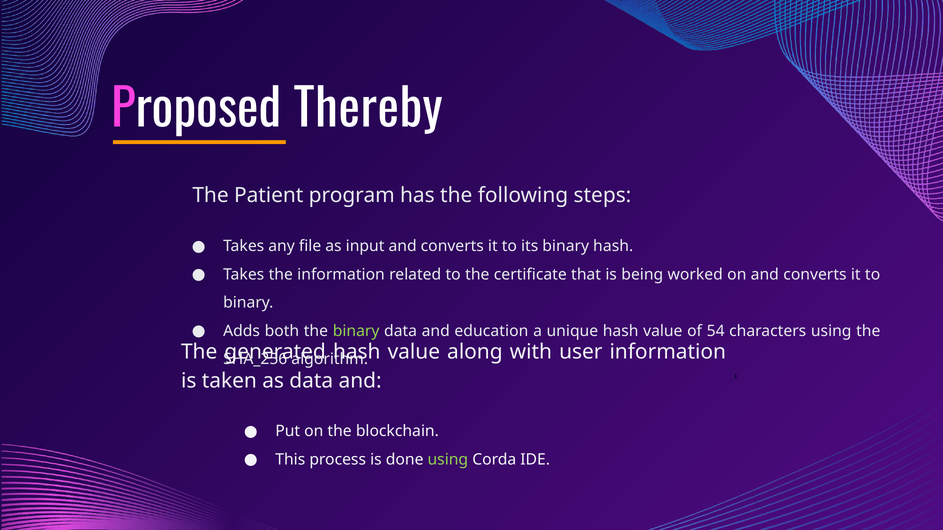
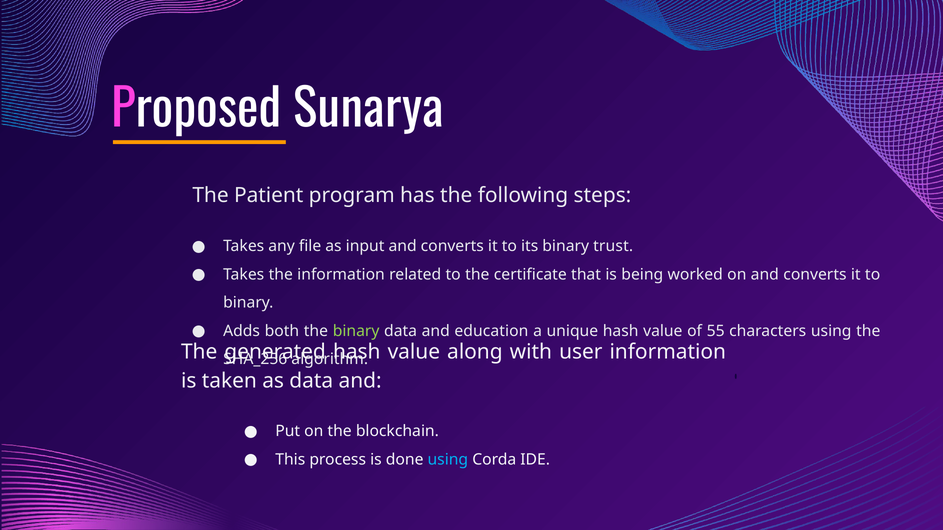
Thereby: Thereby -> Sunarya
binary hash: hash -> trust
54: 54 -> 55
using at (448, 460) colour: light green -> light blue
